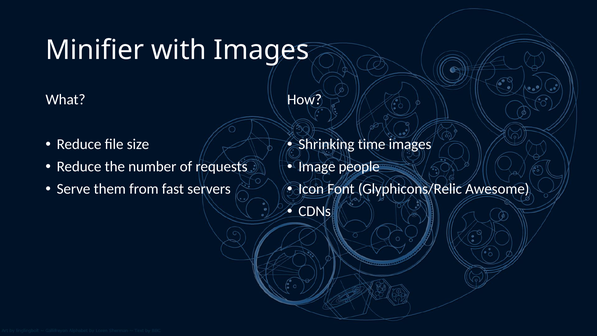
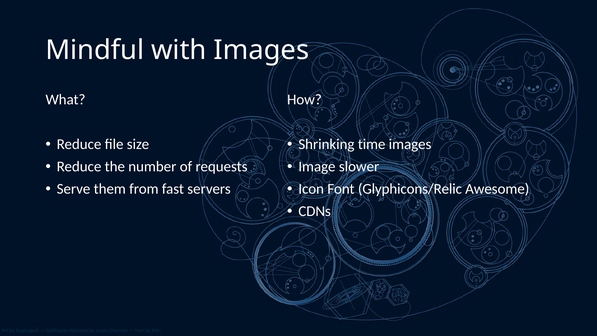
Minifier: Minifier -> Mindful
people: people -> slower
